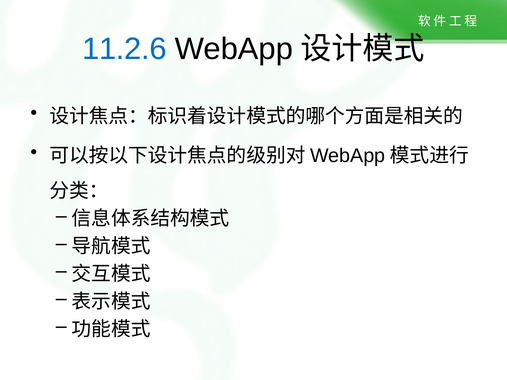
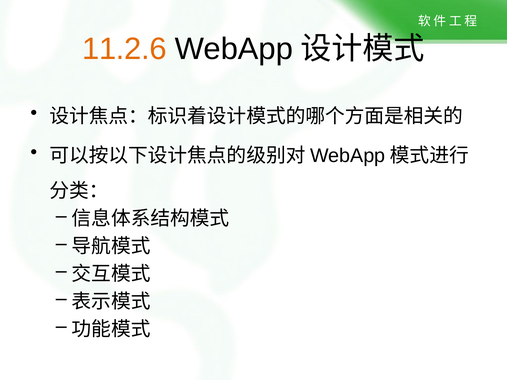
11.2.6 colour: blue -> orange
